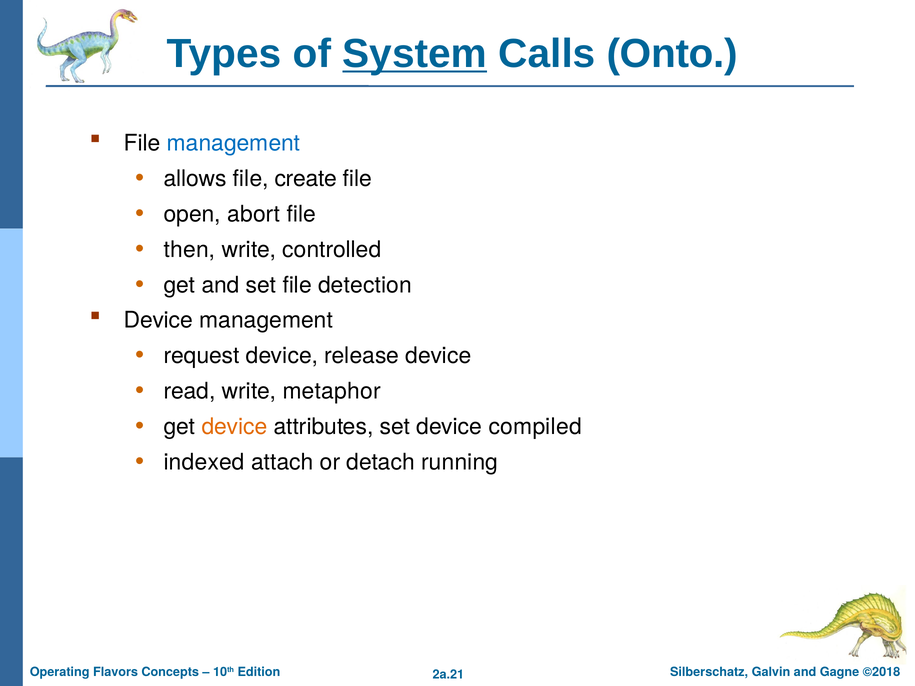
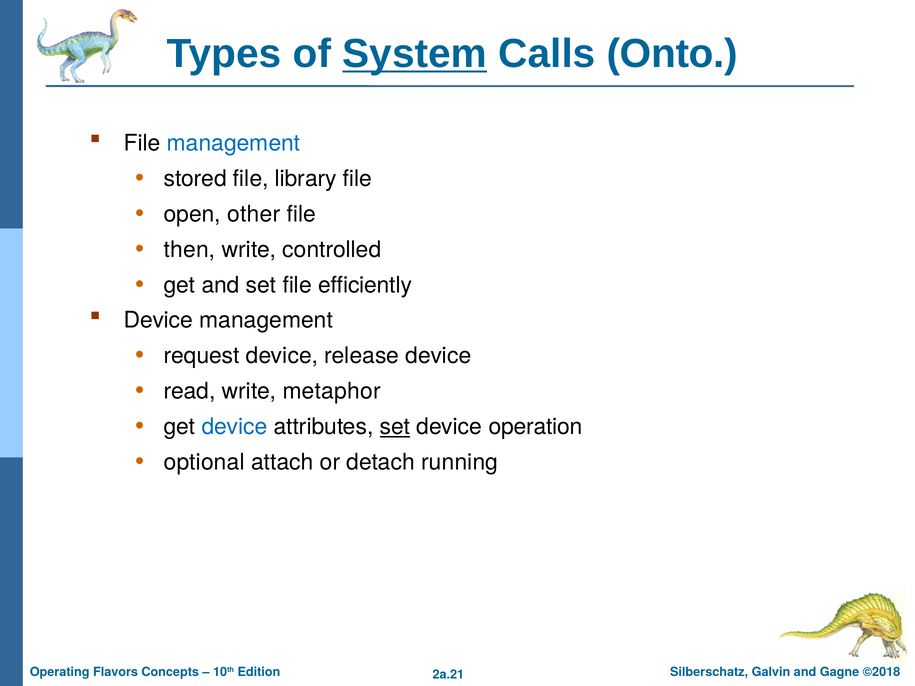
allows: allows -> stored
create: create -> library
abort: abort -> other
detection: detection -> efficiently
device at (234, 427) colour: orange -> blue
set at (395, 427) underline: none -> present
compiled: compiled -> operation
indexed: indexed -> optional
